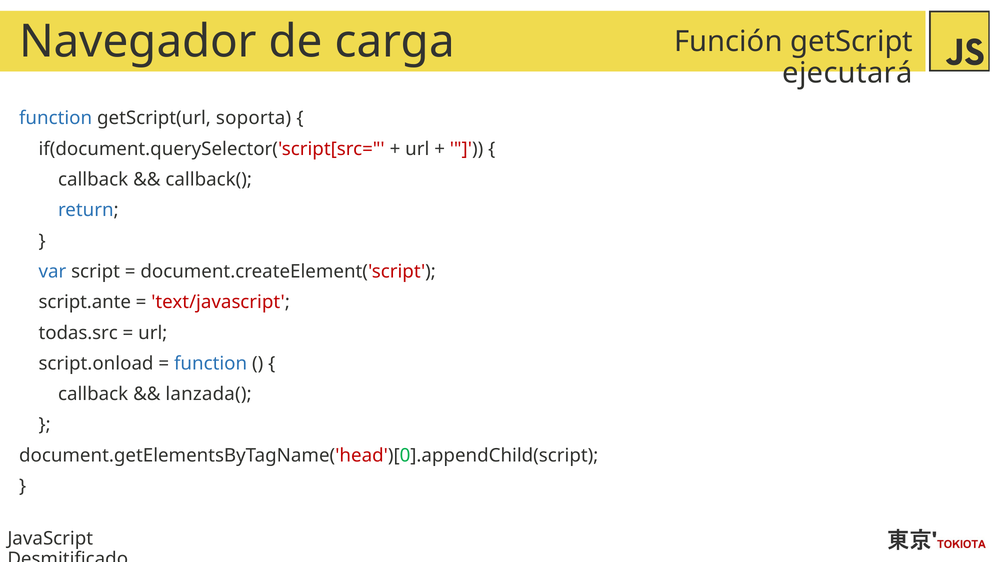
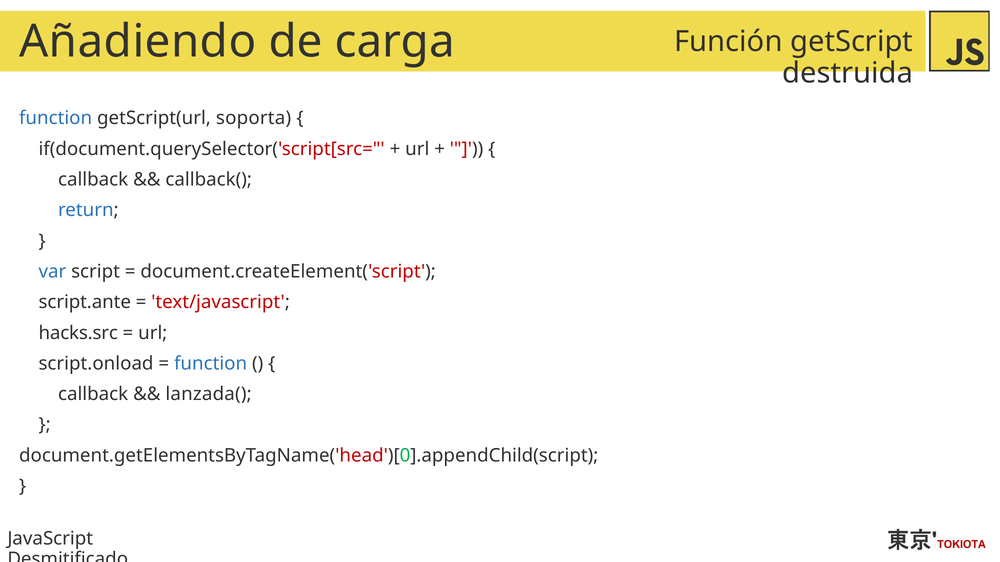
Navegador: Navegador -> Añadiendo
ejecutará: ejecutará -> destruida
todas.src: todas.src -> hacks.src
